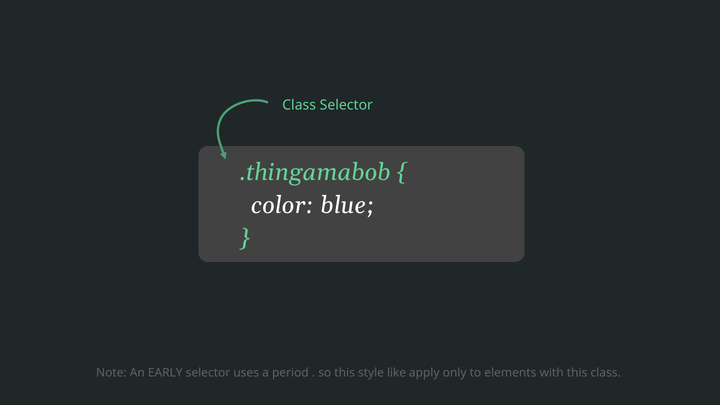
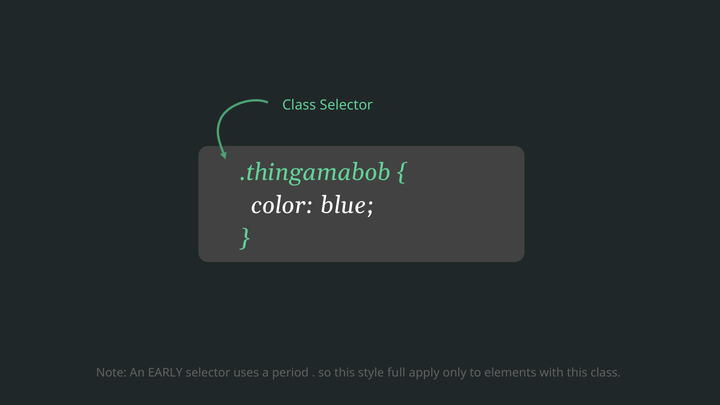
like: like -> full
